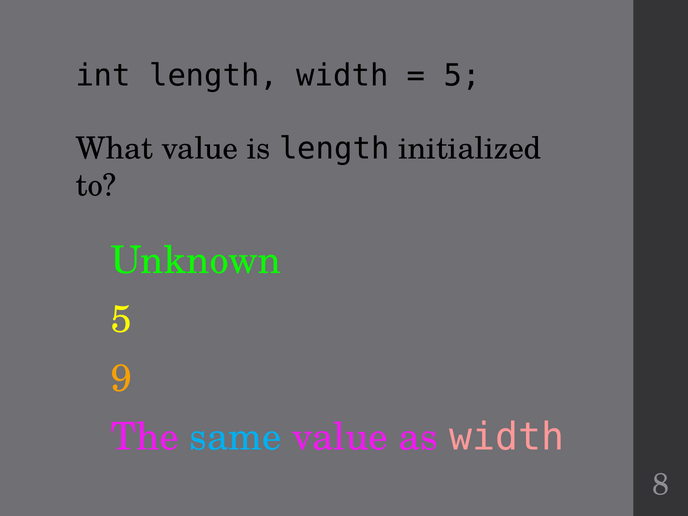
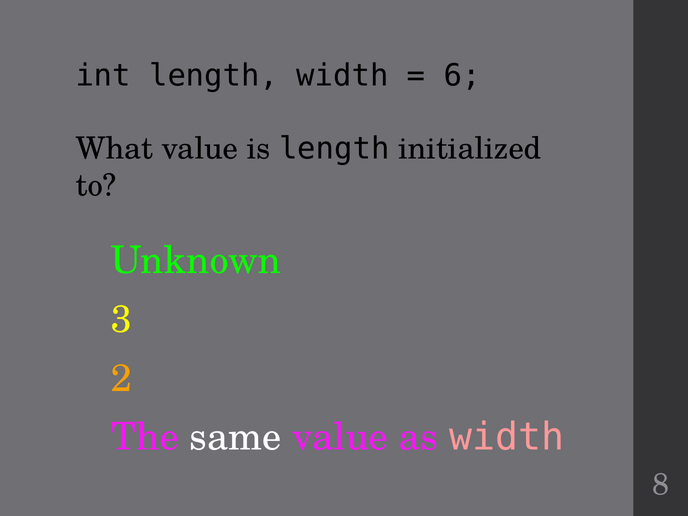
5 at (462, 75): 5 -> 6
5 at (121, 320): 5 -> 3
9: 9 -> 2
same colour: light blue -> white
